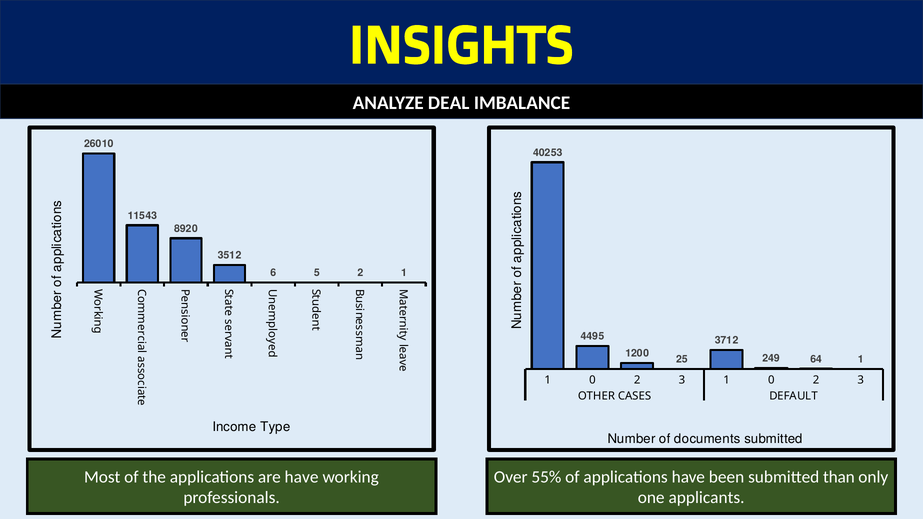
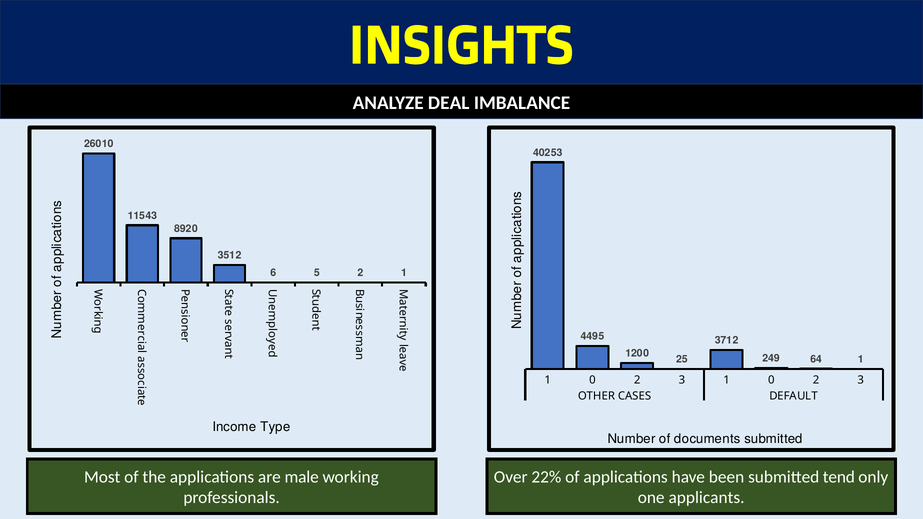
are have: have -> male
55%: 55% -> 22%
than: than -> tend
